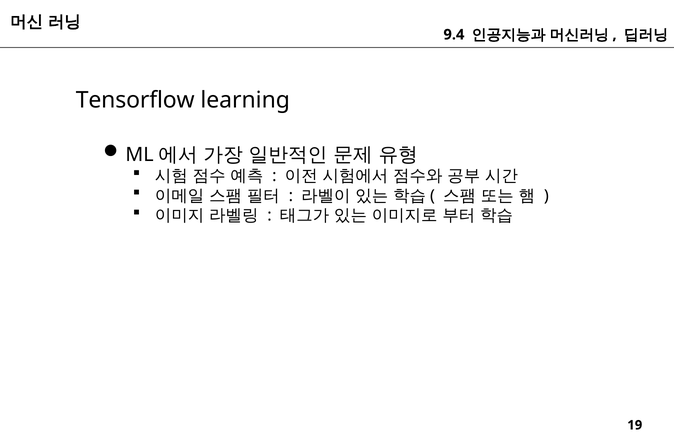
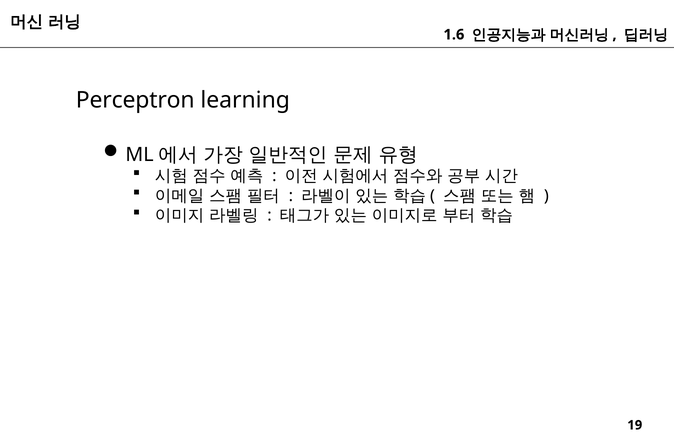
9.4: 9.4 -> 1.6
Tensorflow: Tensorflow -> Perceptron
